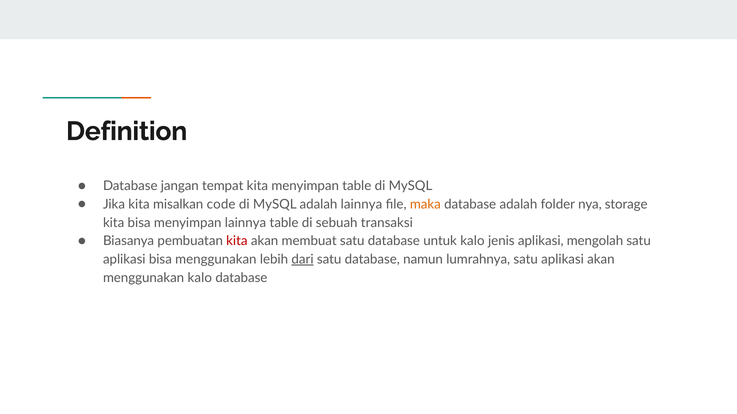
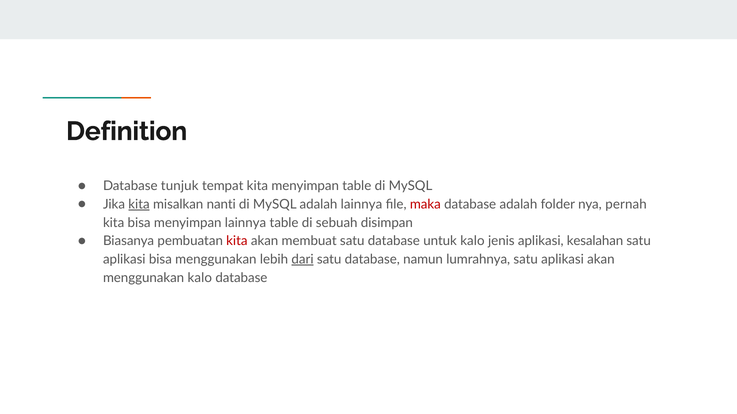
jangan: jangan -> tunjuk
kita at (139, 205) underline: none -> present
code: code -> nanti
maka colour: orange -> red
storage: storage -> pernah
transaksi: transaksi -> disimpan
mengolah: mengolah -> kesalahan
